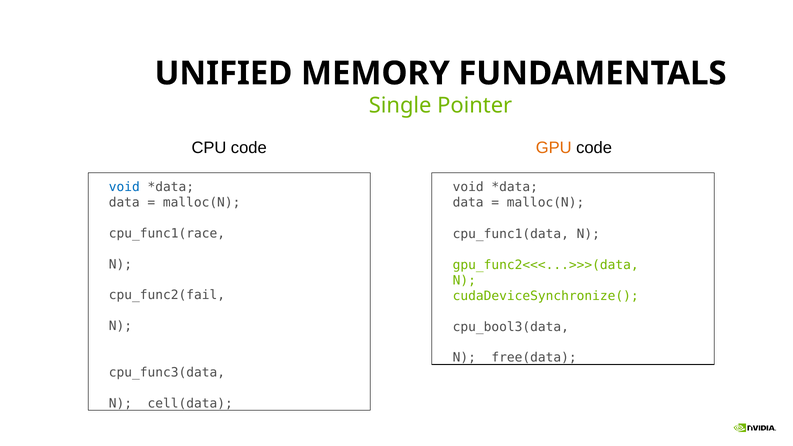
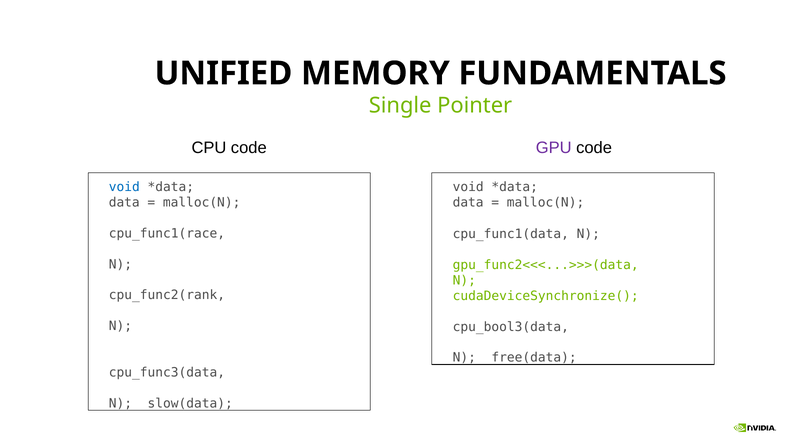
GPU colour: orange -> purple
cpu_func2(fail: cpu_func2(fail -> cpu_func2(rank
cell(data: cell(data -> slow(data
